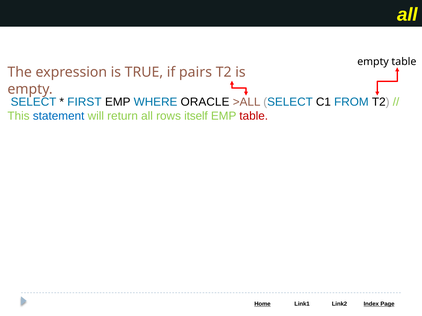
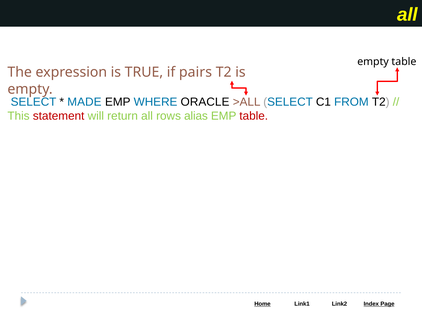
FIRST: FIRST -> MADE
statement colour: blue -> red
itself: itself -> alias
